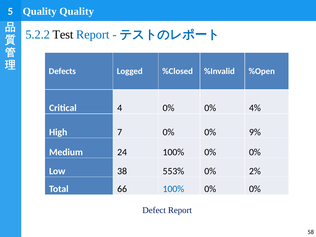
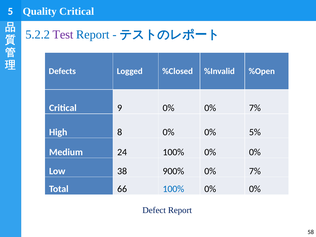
Quality Quality: Quality -> Critical
Test colour: black -> purple
4: 4 -> 9
0% 0% 4%: 4% -> 7%
7: 7 -> 8
9%: 9% -> 5%
553%: 553% -> 900%
2% at (255, 171): 2% -> 7%
